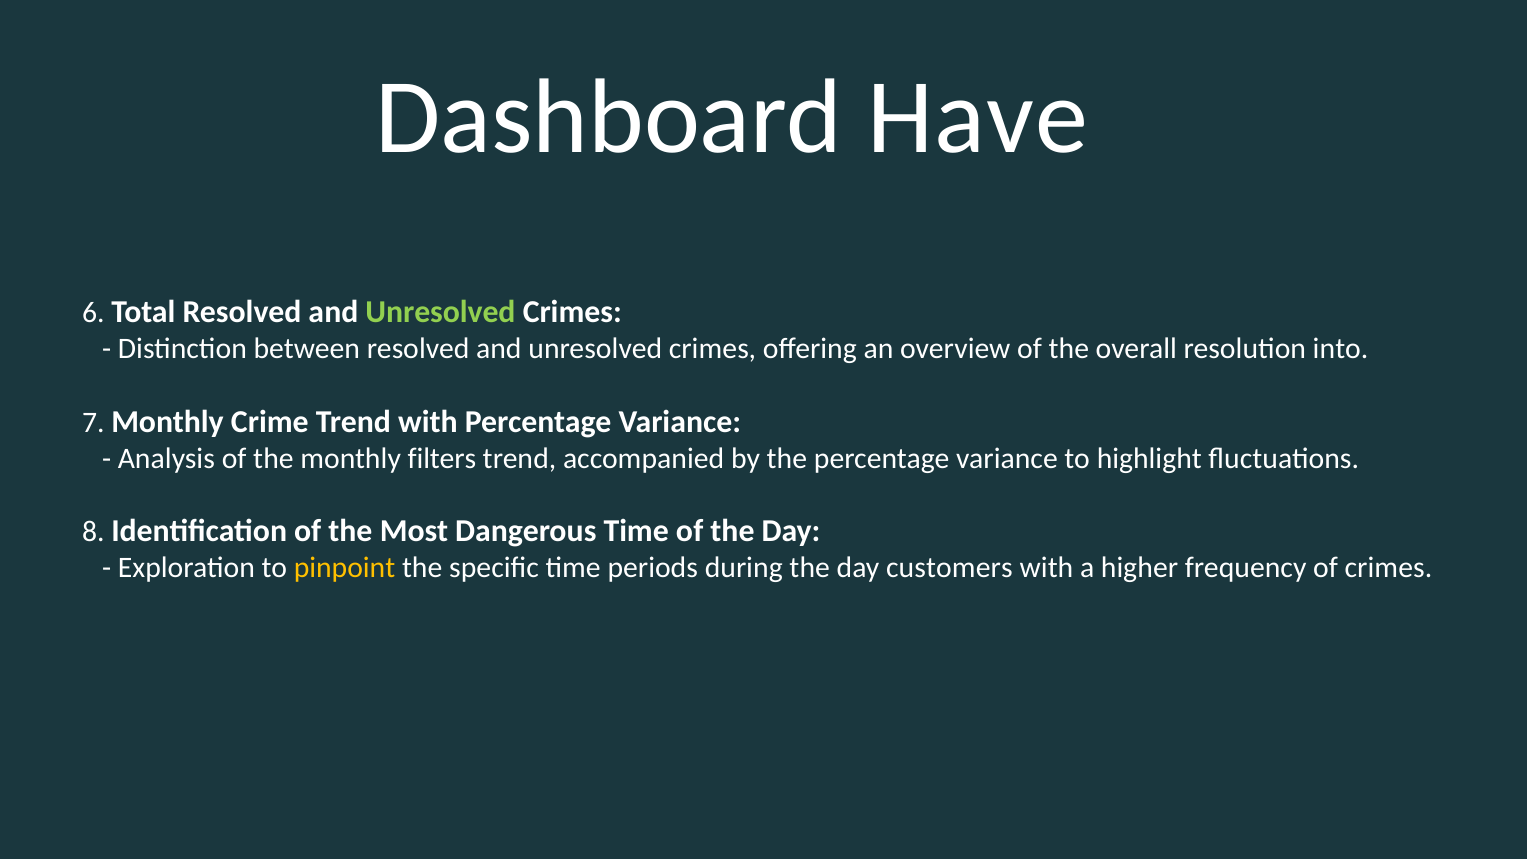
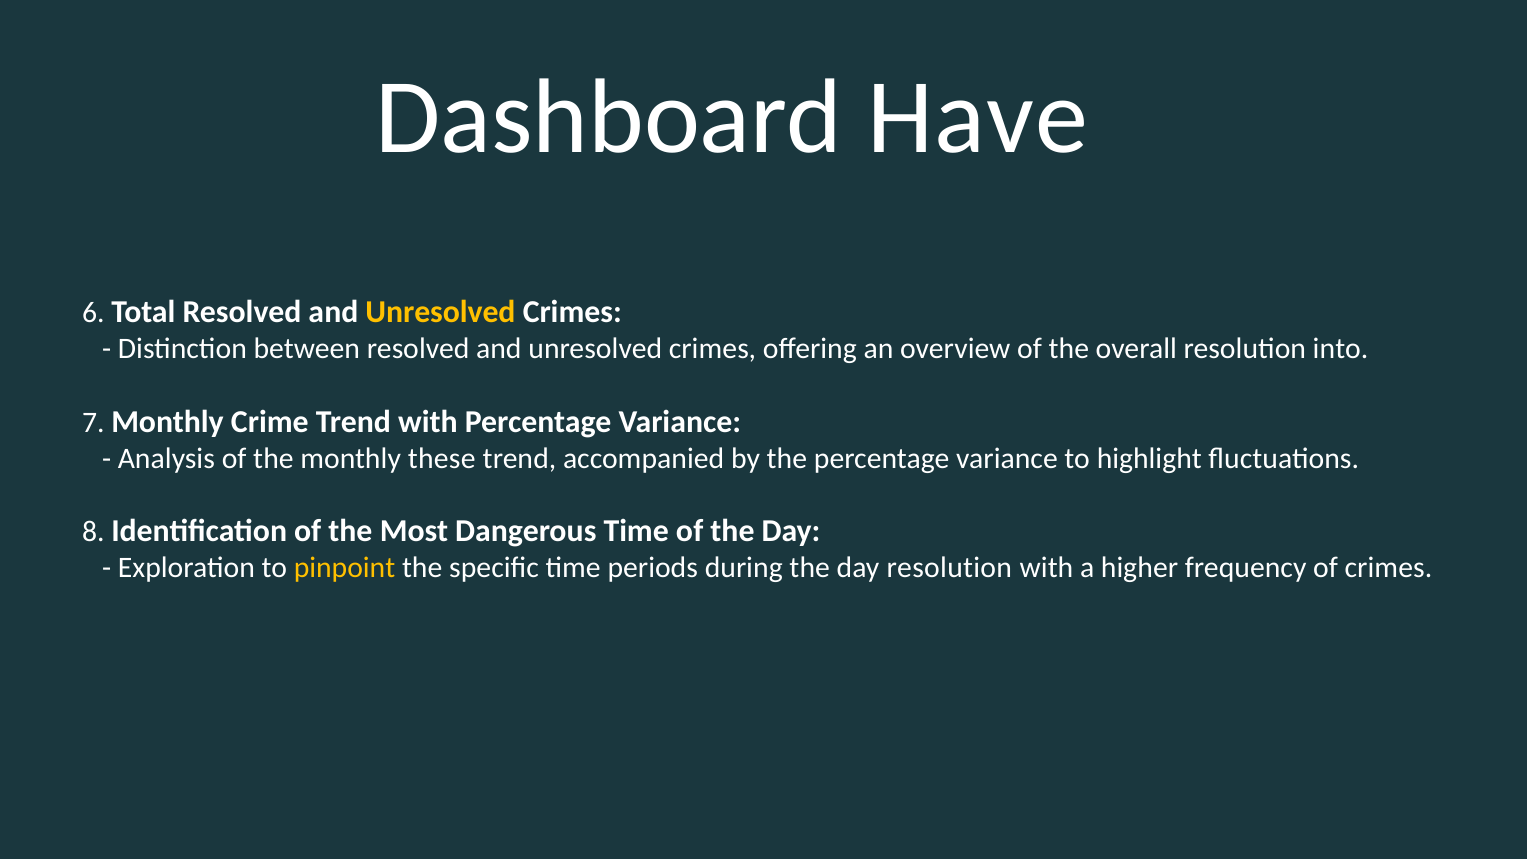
Unresolved at (440, 312) colour: light green -> yellow
filters: filters -> these
day customers: customers -> resolution
